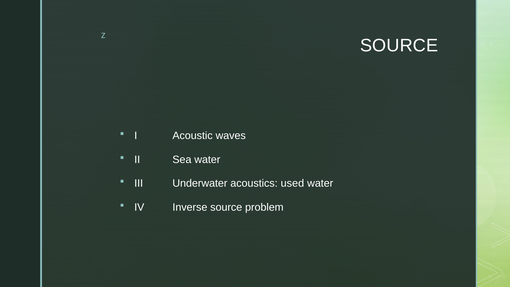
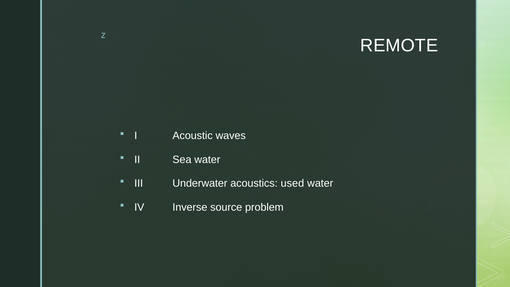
SOURCE at (399, 45): SOURCE -> REMOTE
